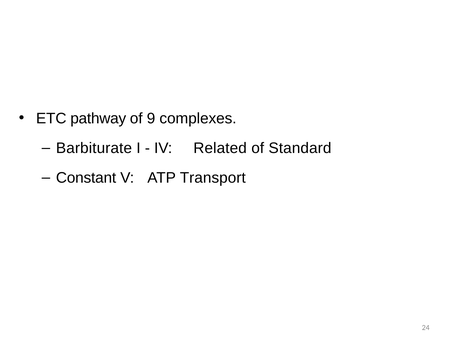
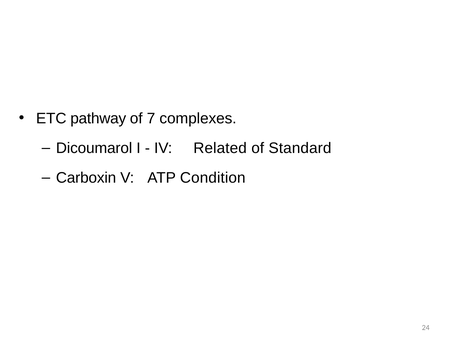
9: 9 -> 7
Barbiturate: Barbiturate -> Dicoumarol
Constant: Constant -> Carboxin
Transport: Transport -> Condition
